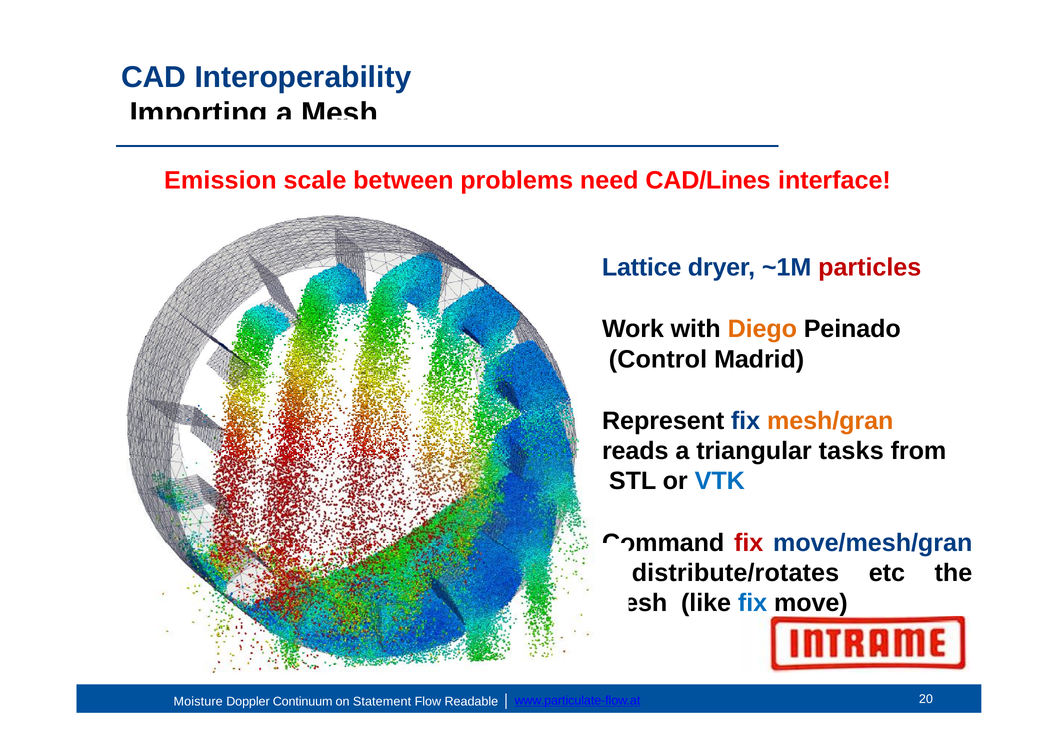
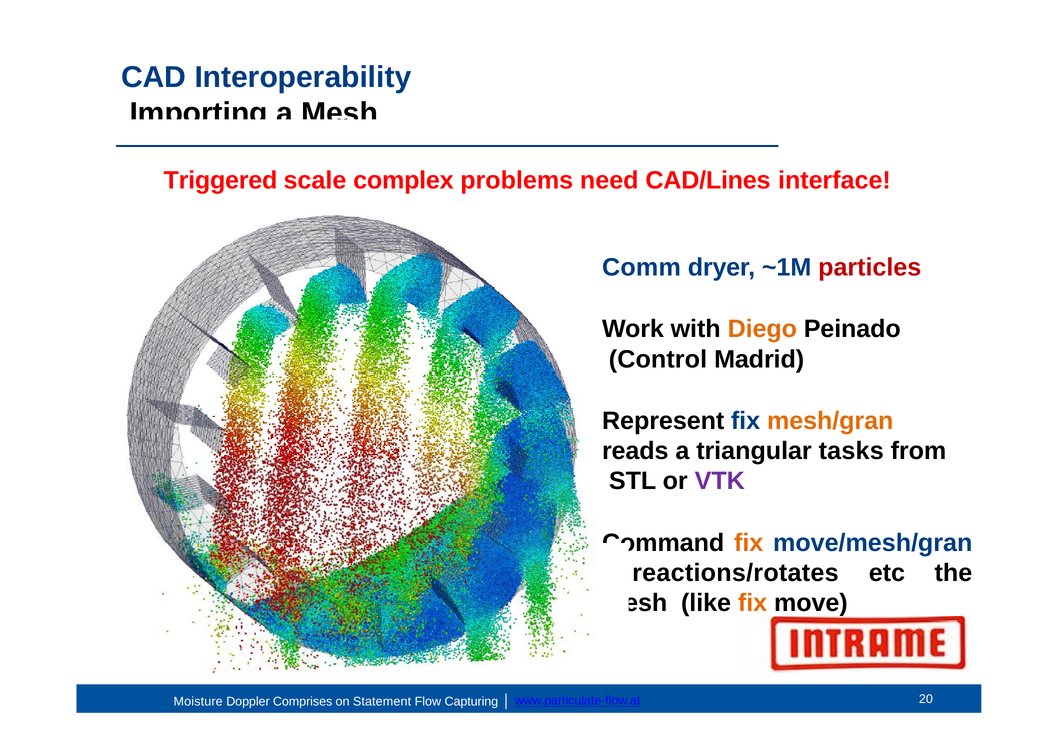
Emission: Emission -> Triggered
between: between -> complex
Lattice: Lattice -> Comm
VTK colour: blue -> purple
fix at (749, 543) colour: red -> orange
distribute/rotates: distribute/rotates -> reactions/rotates
fix at (753, 603) colour: blue -> orange
Continuum: Continuum -> Comprises
Readable: Readable -> Capturing
